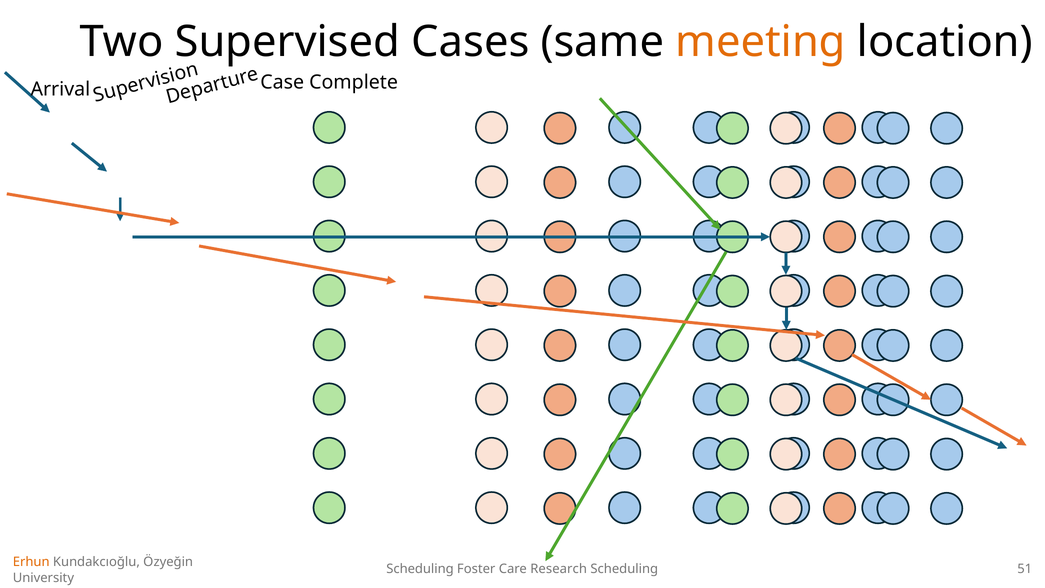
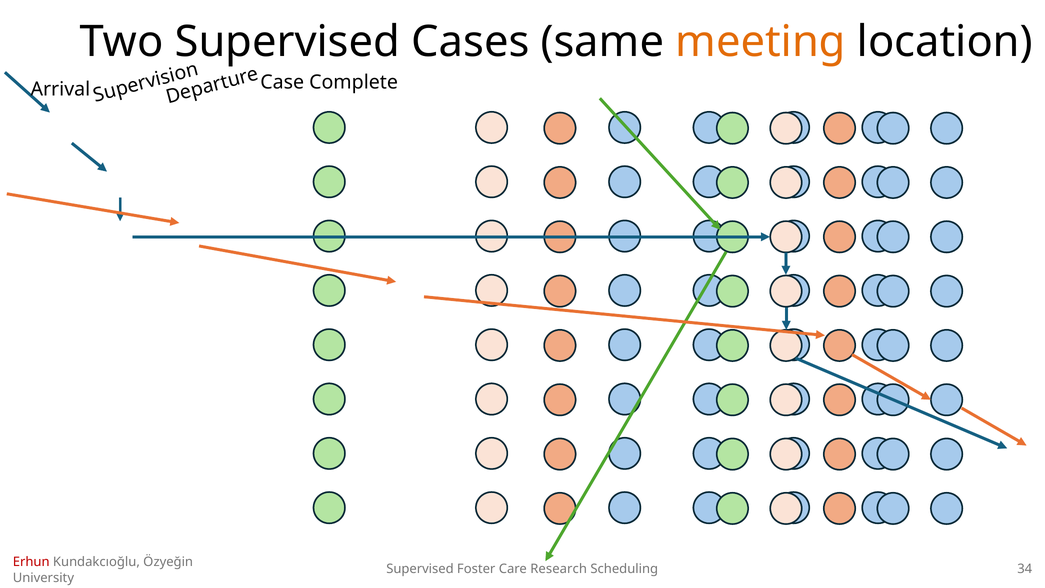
Erhun colour: orange -> red
Scheduling at (420, 569): Scheduling -> Supervised
51: 51 -> 34
